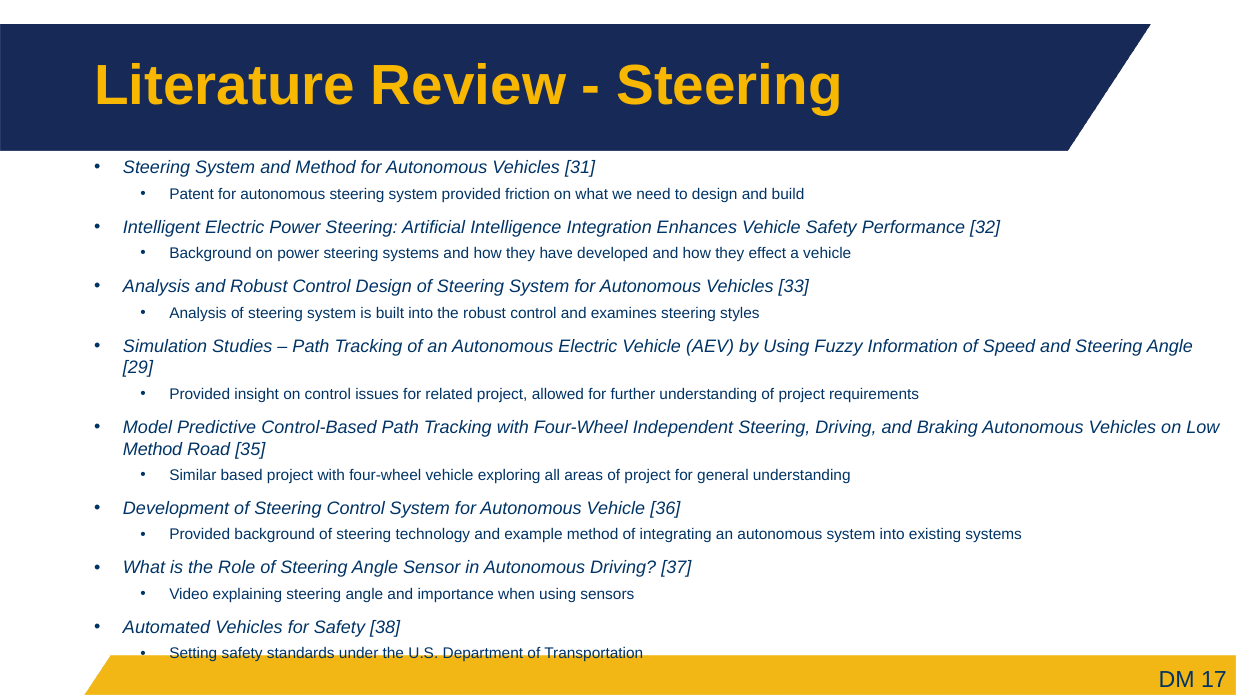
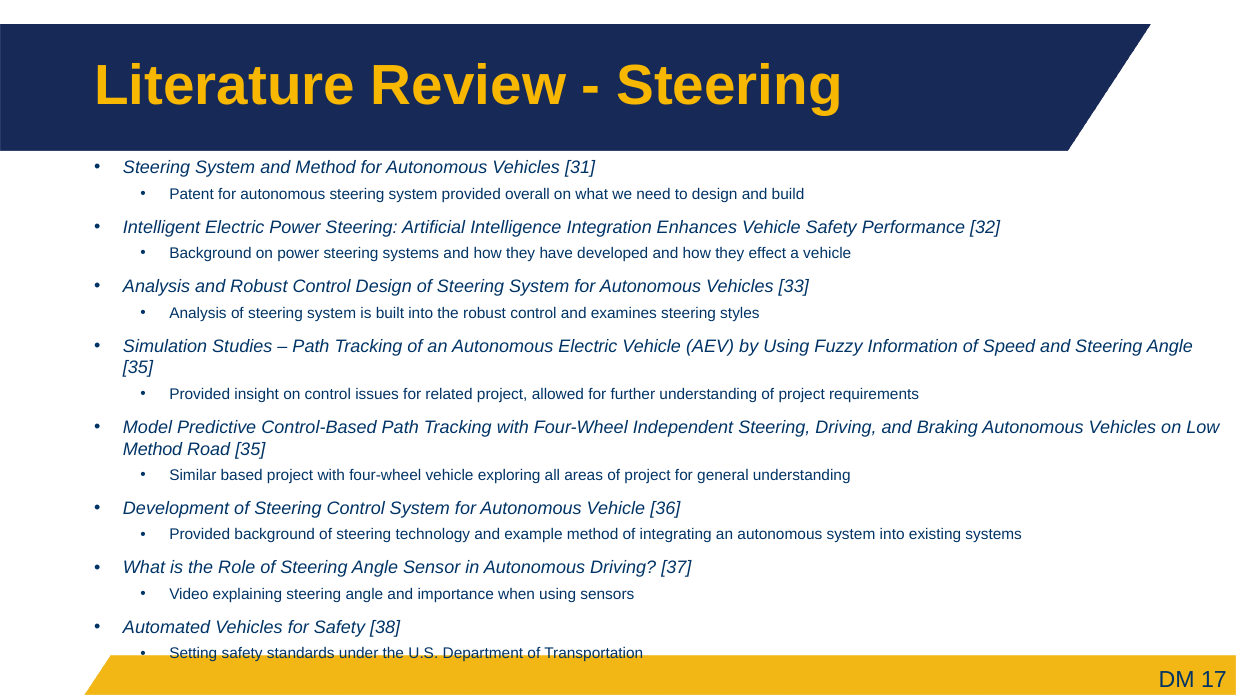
friction: friction -> overall
29 at (138, 368): 29 -> 35
